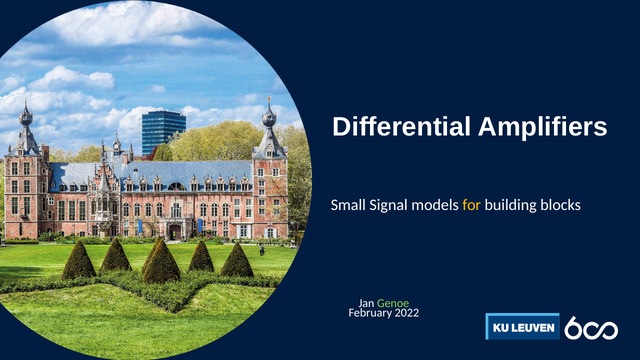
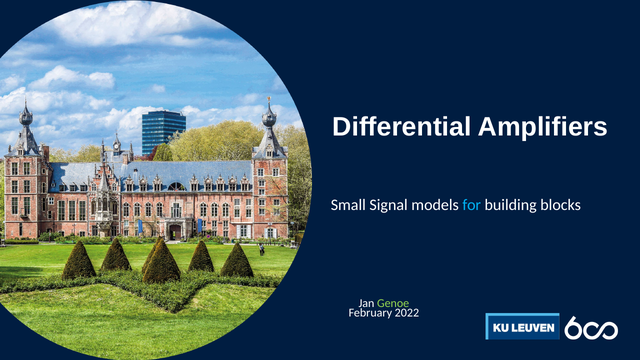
for colour: yellow -> light blue
